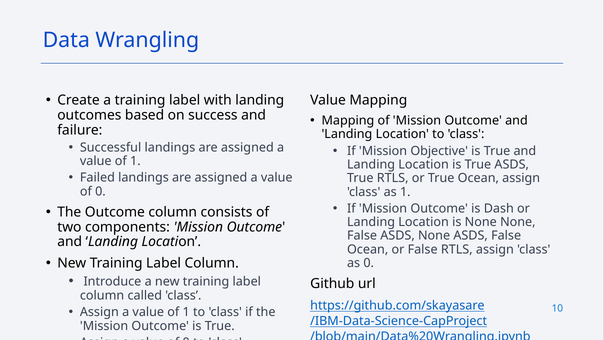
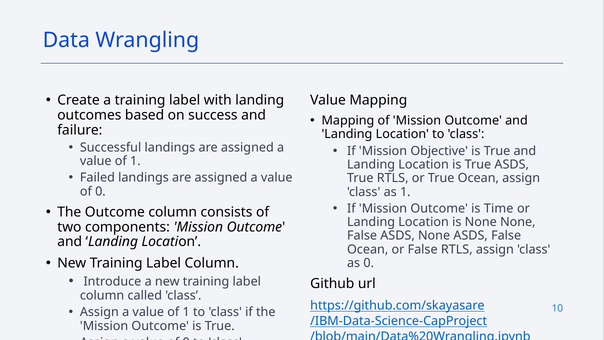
Dash: Dash -> Time
